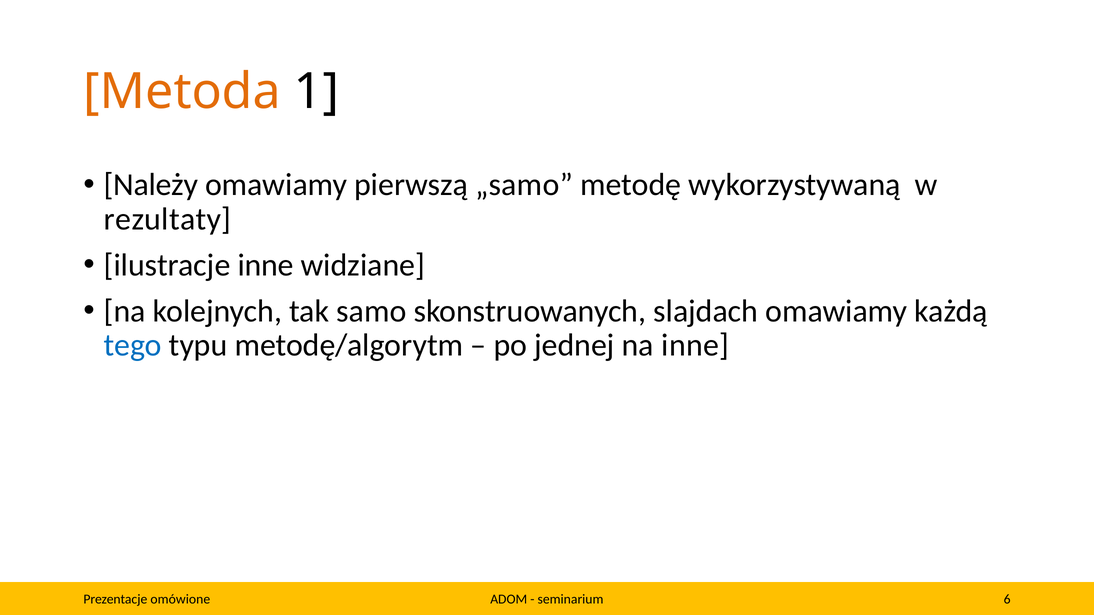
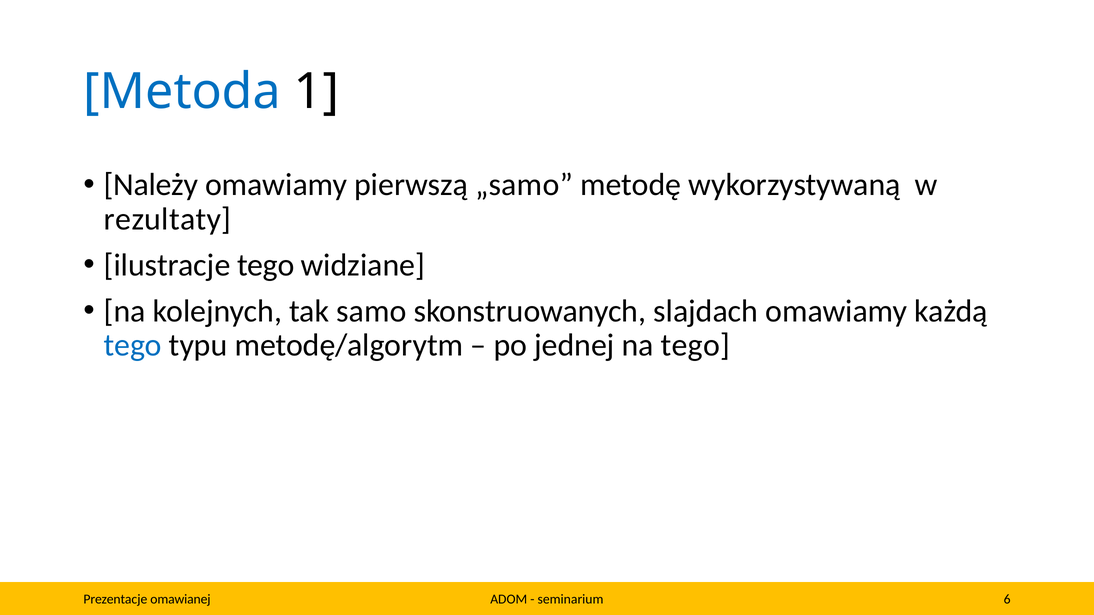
Metoda colour: orange -> blue
ilustracje inne: inne -> tego
na inne: inne -> tego
omówione: omówione -> omawianej
